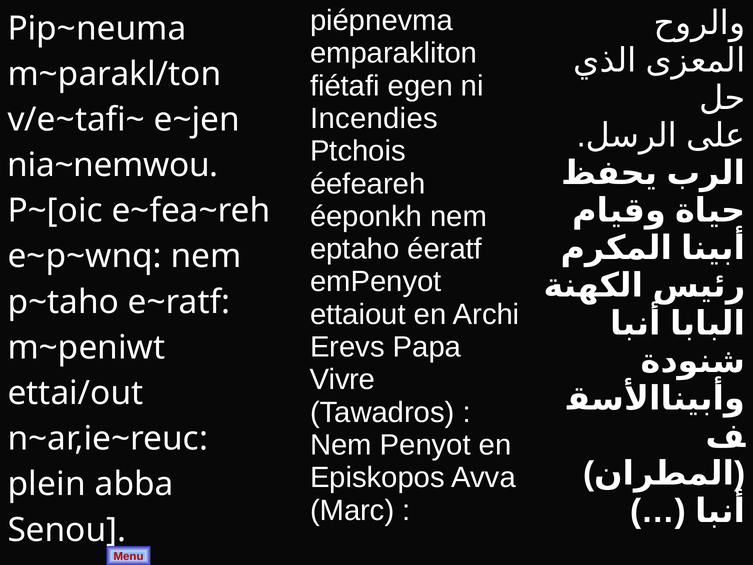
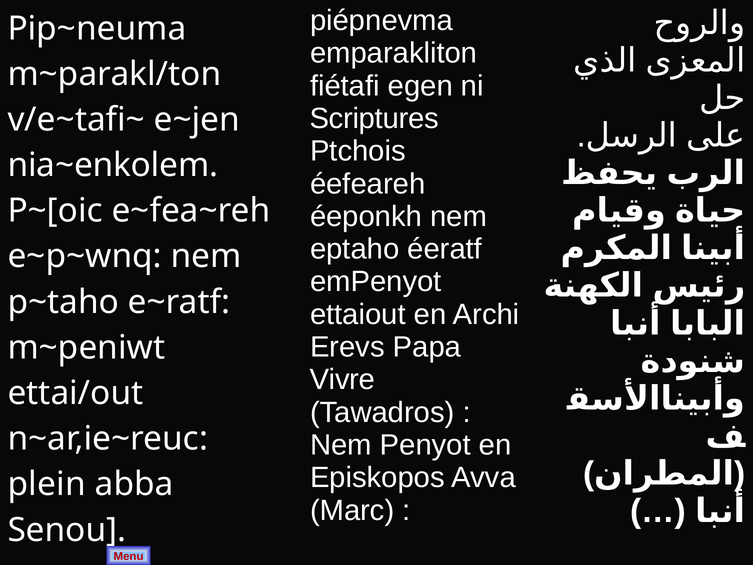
Incendies: Incendies -> Scriptures
nia~nemwou: nia~nemwou -> nia~enkolem
